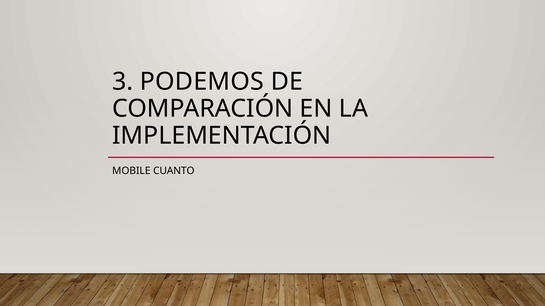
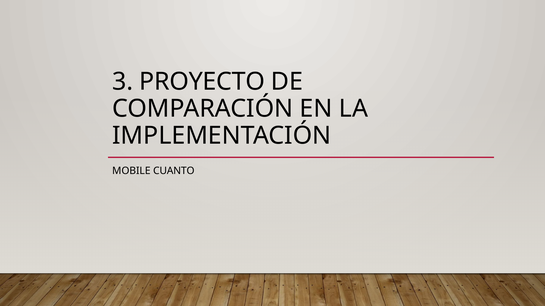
PODEMOS: PODEMOS -> PROYECTO
